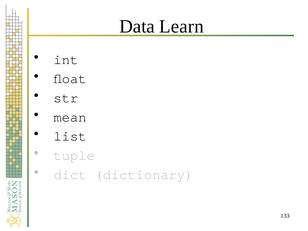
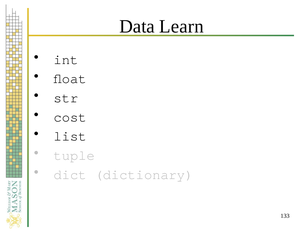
mean: mean -> cost
